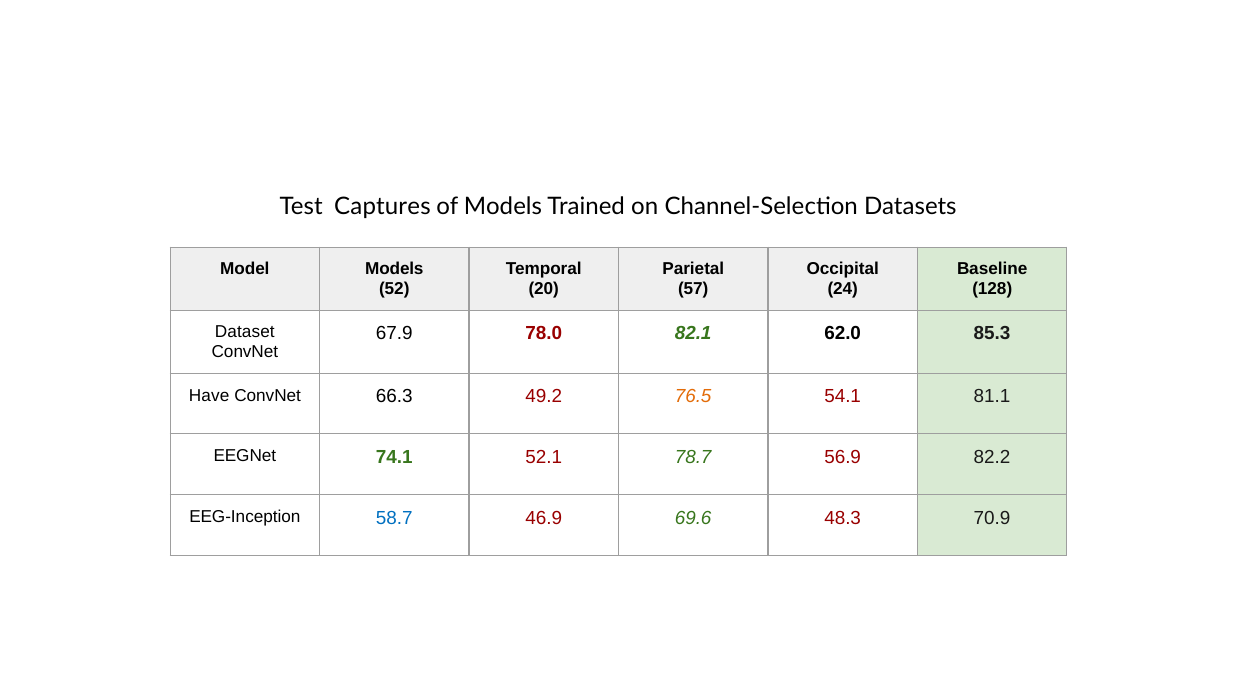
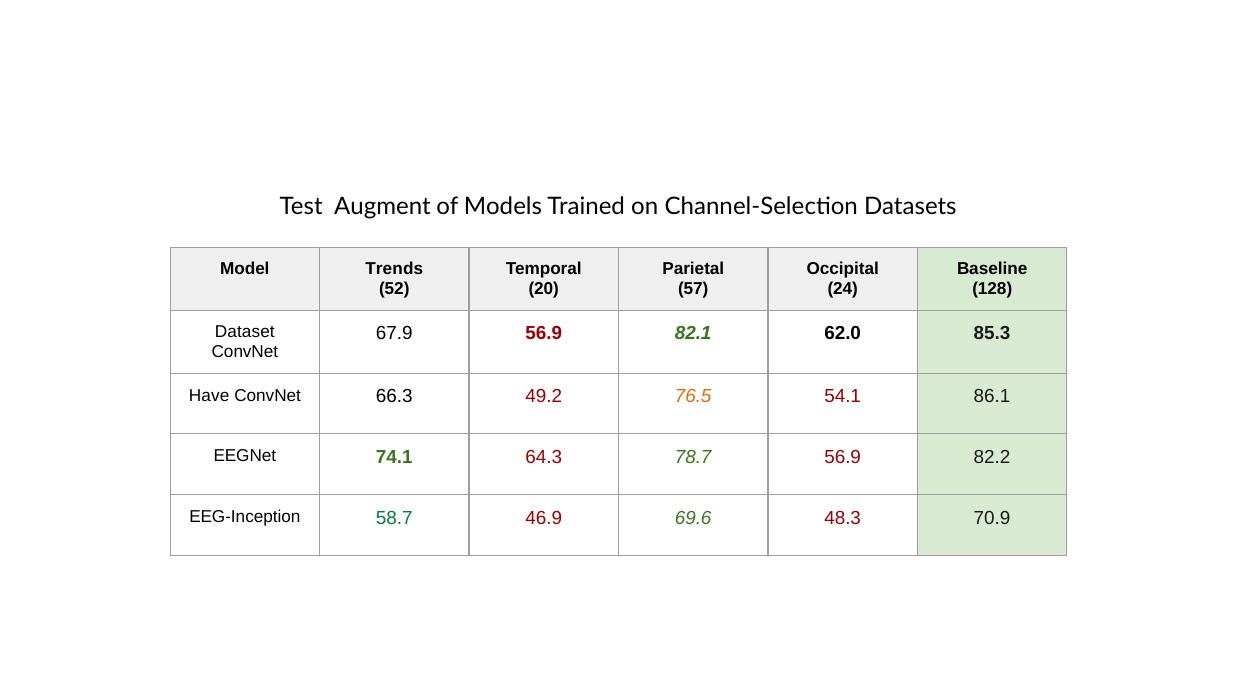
Captures: Captures -> Augment
Model Models: Models -> Trends
67.9 78.0: 78.0 -> 56.9
81.1: 81.1 -> 86.1
52.1: 52.1 -> 64.3
58.7 colour: blue -> green
